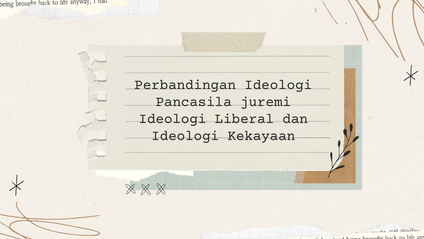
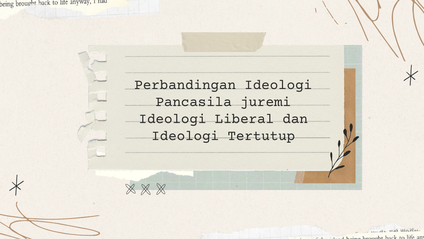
Kekayaan: Kekayaan -> Tertutup
